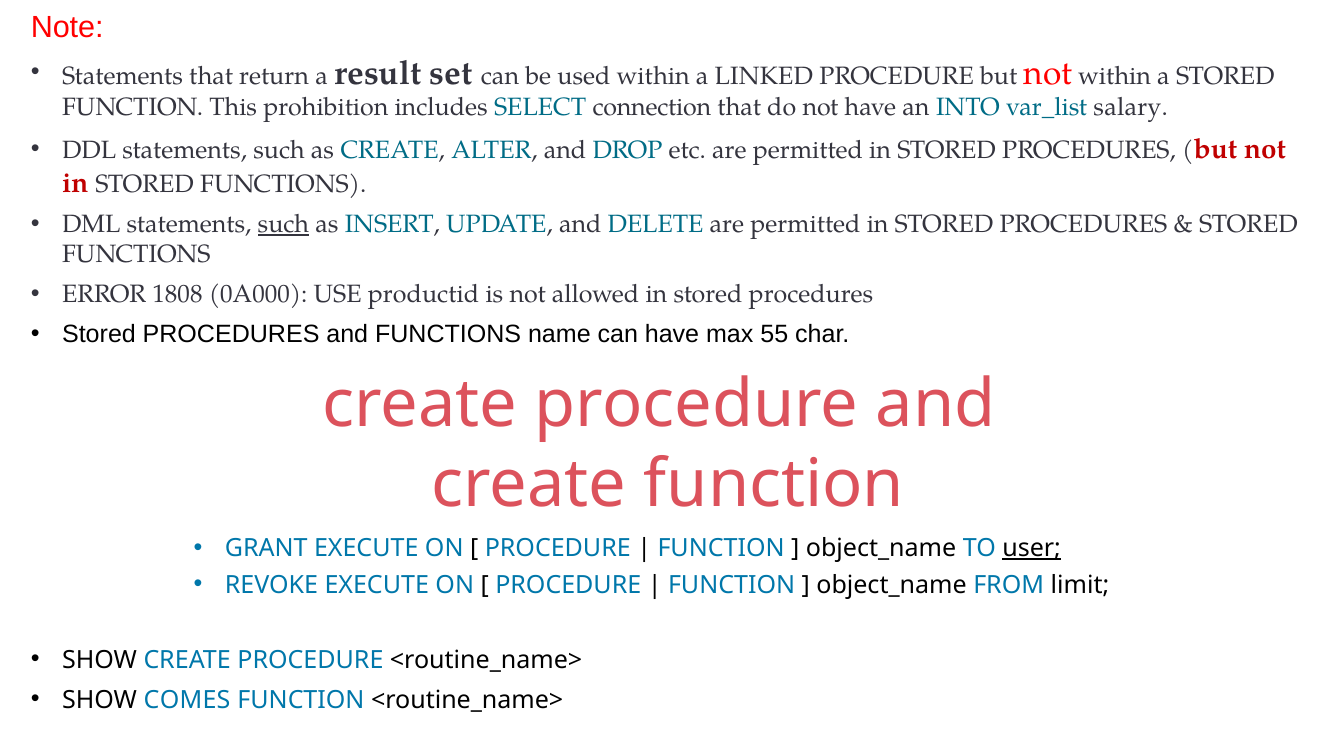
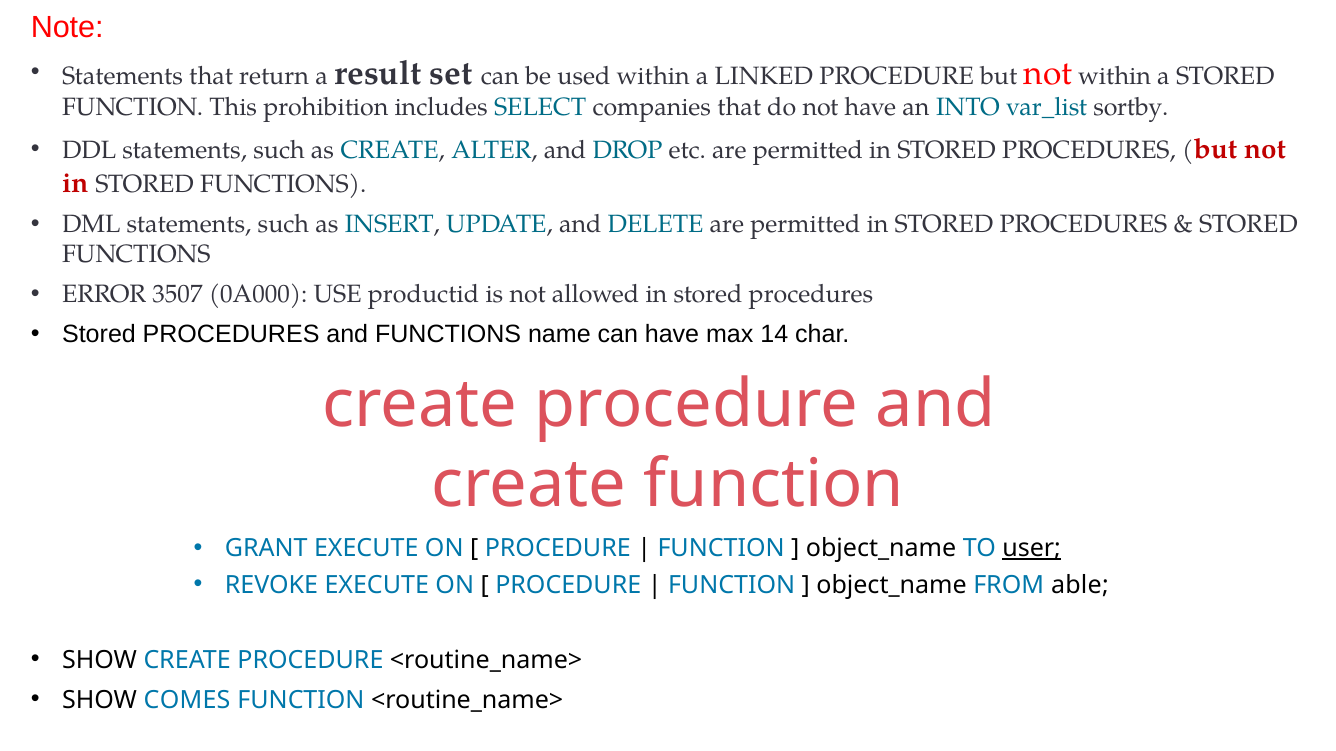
connection: connection -> companies
salary: salary -> sortby
such at (283, 225) underline: present -> none
1808: 1808 -> 3507
55: 55 -> 14
limit: limit -> able
